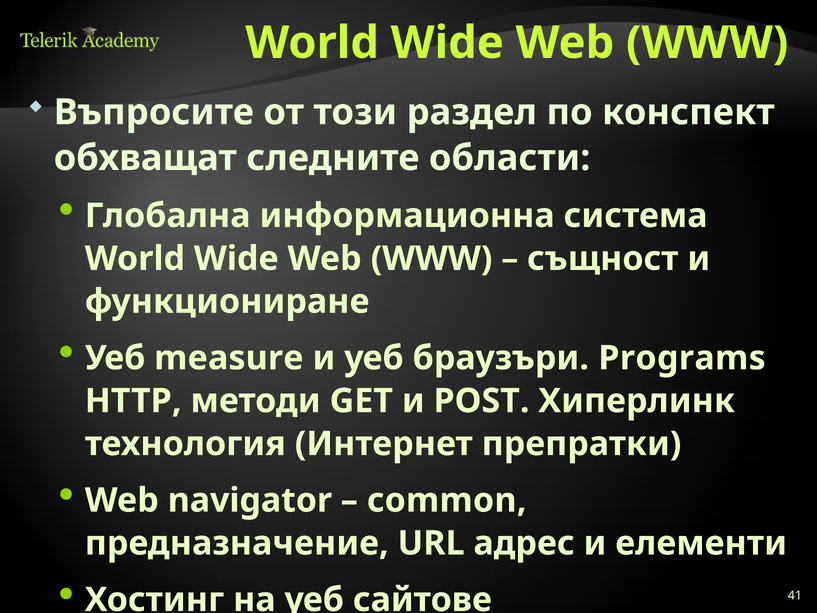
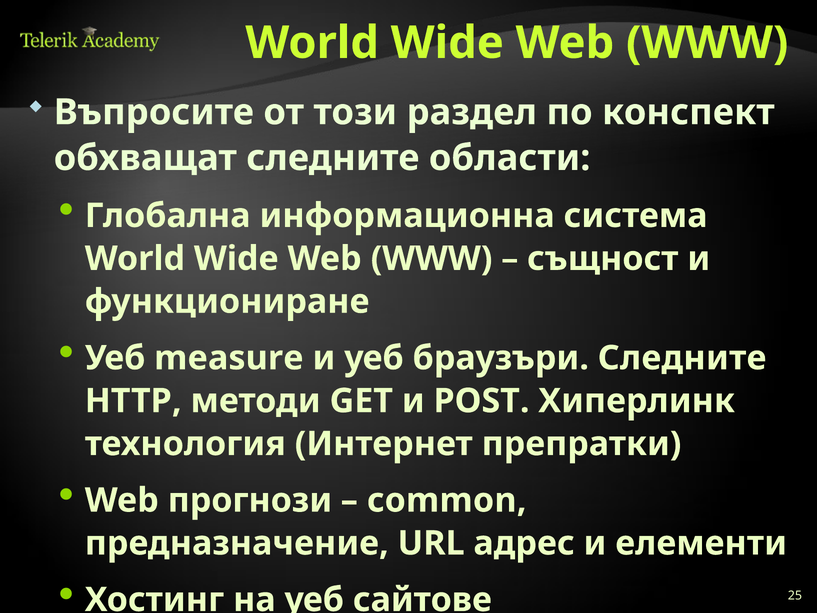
браузъри Programs: Programs -> Следните
navigator: navigator -> прогнози
41: 41 -> 25
